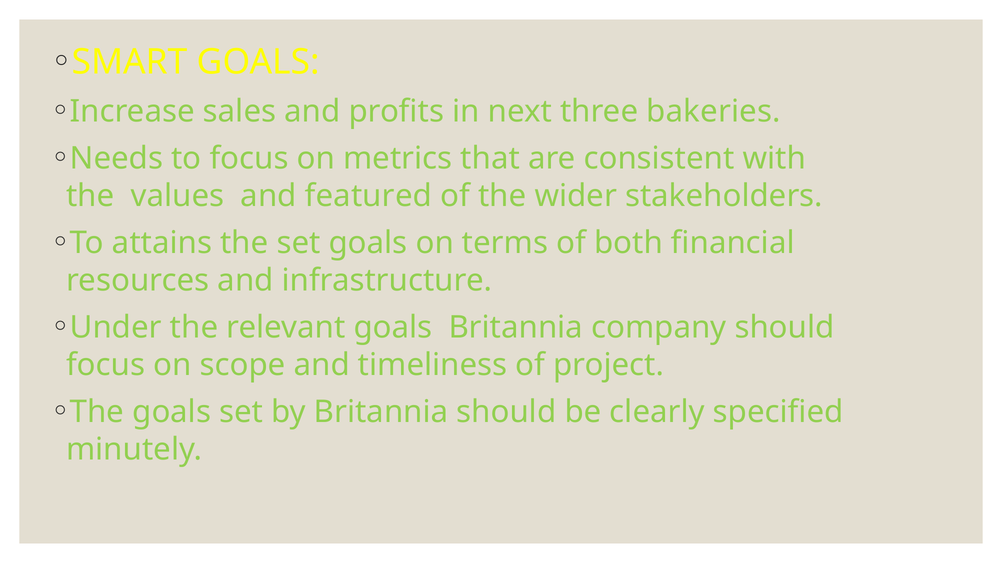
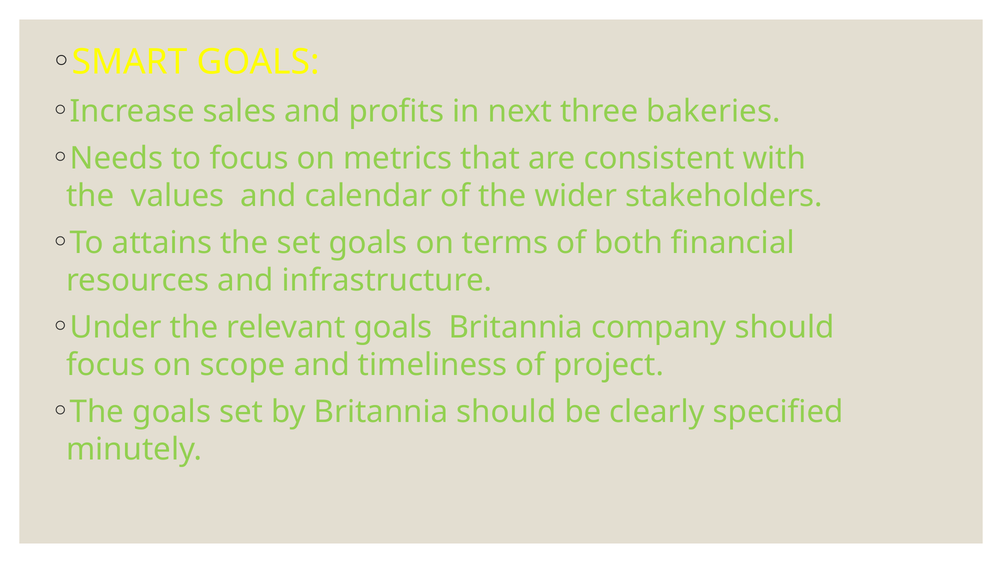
featured: featured -> calendar
